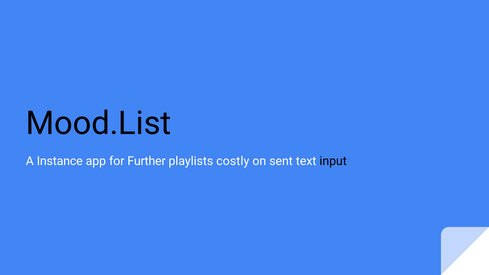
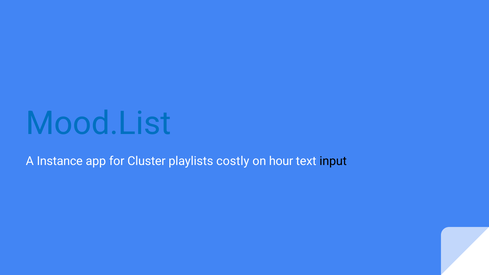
Mood.List colour: black -> blue
Further: Further -> Cluster
sent: sent -> hour
